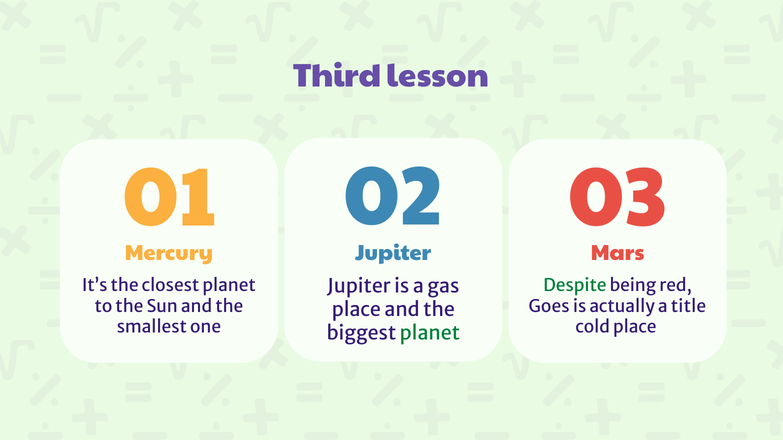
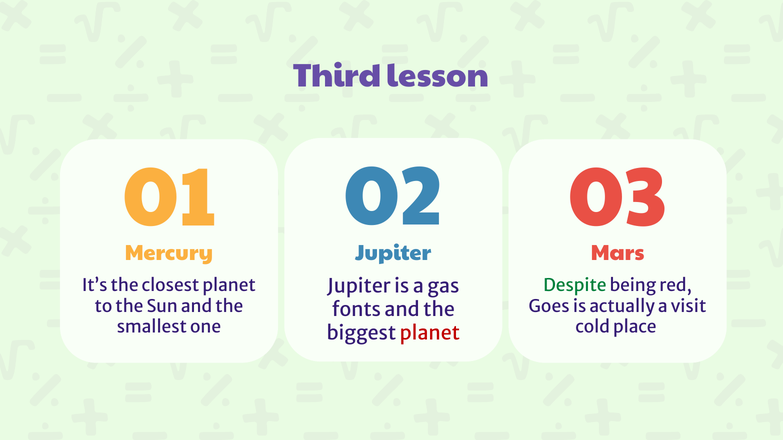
title: title -> visit
place at (356, 310): place -> fonts
planet at (430, 334) colour: green -> red
